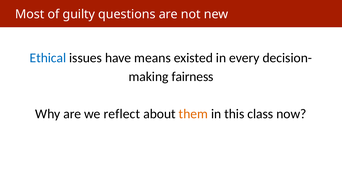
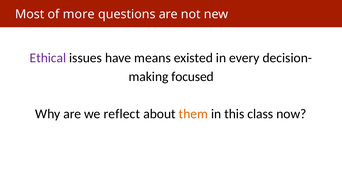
guilty: guilty -> more
Ethical colour: blue -> purple
fairness: fairness -> focused
